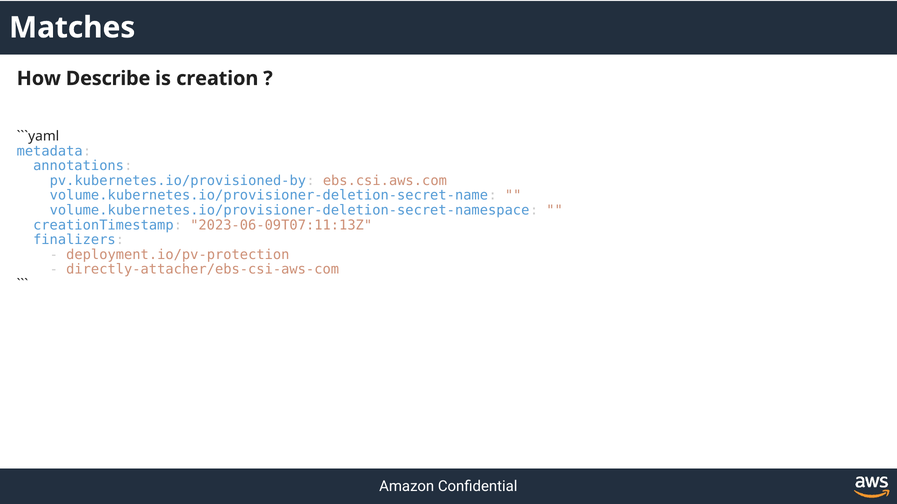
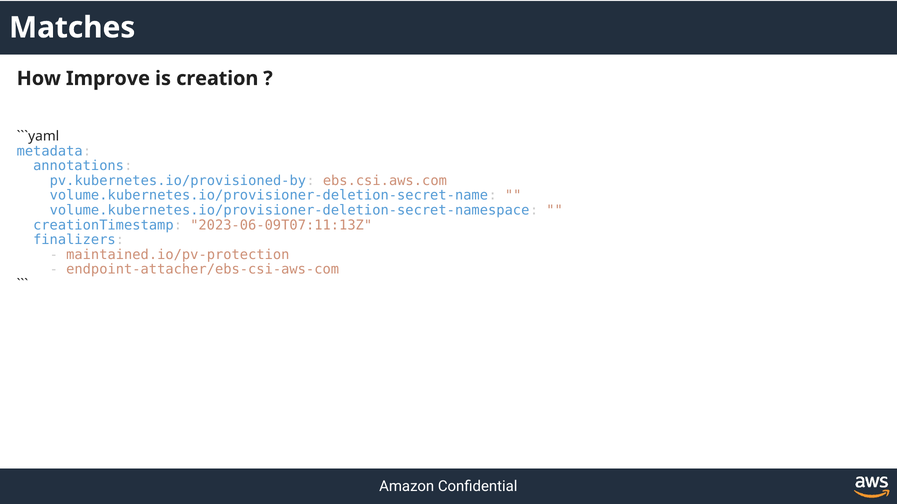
Describe: Describe -> Improve
deployment.io/pv-protection: deployment.io/pv-protection -> maintained.io/pv-protection
directly-attacher/ebs-csi-aws-com: directly-attacher/ebs-csi-aws-com -> endpoint-attacher/ebs-csi-aws-com
